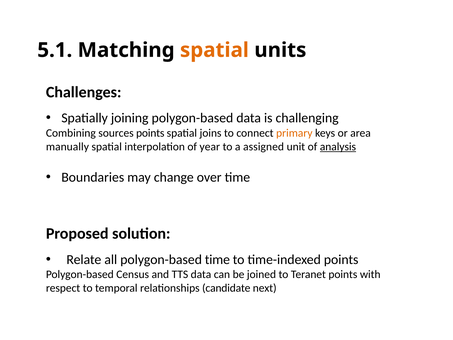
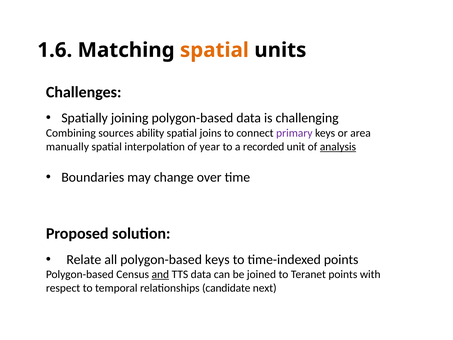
5.1: 5.1 -> 1.6
sources points: points -> ability
primary colour: orange -> purple
assigned: assigned -> recorded
polygon-based time: time -> keys
and underline: none -> present
